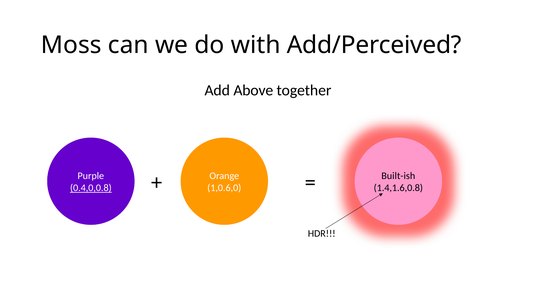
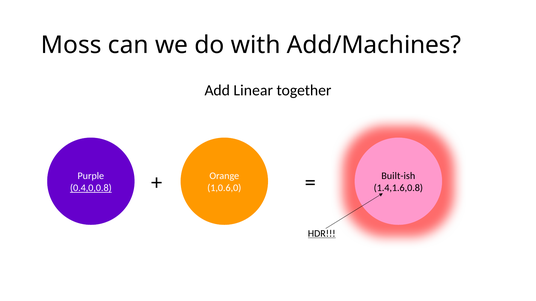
Add/Perceived: Add/Perceived -> Add/Machines
Above: Above -> Linear
HDR underline: none -> present
